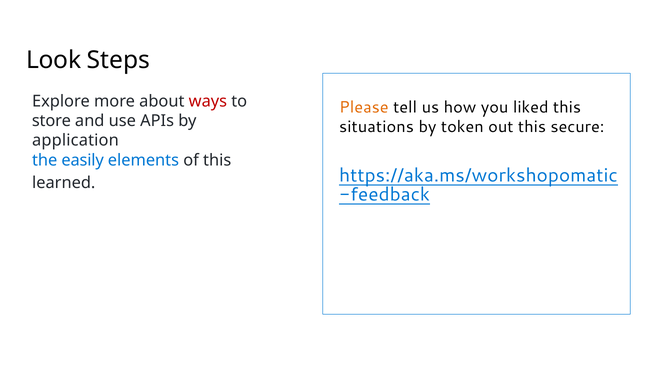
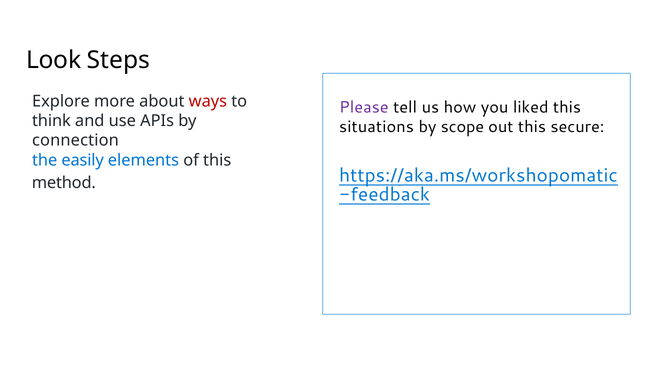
Please colour: orange -> purple
store: store -> think
token: token -> scope
application: application -> connection
learned: learned -> method
